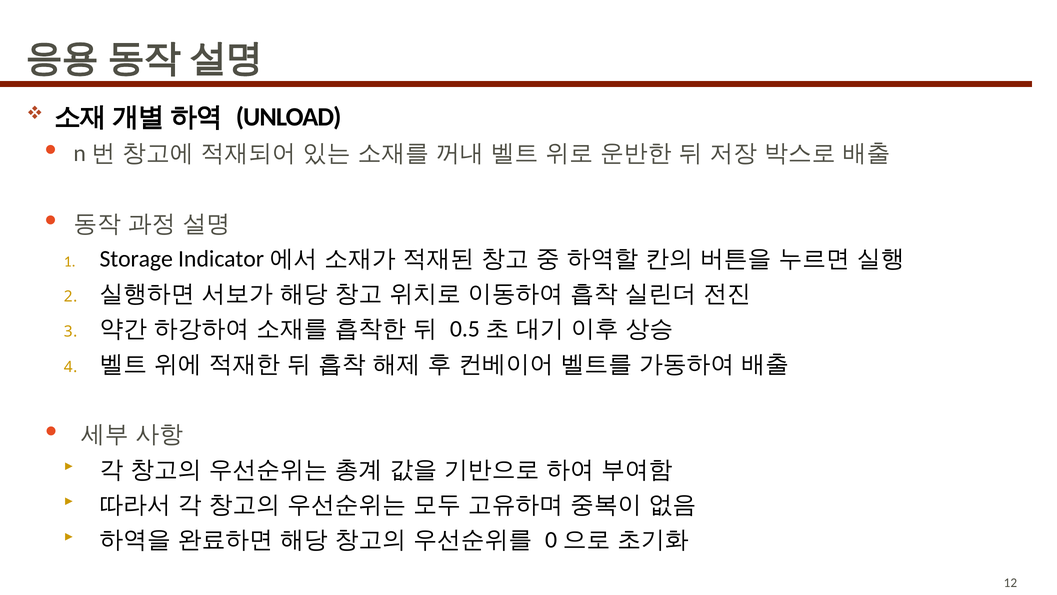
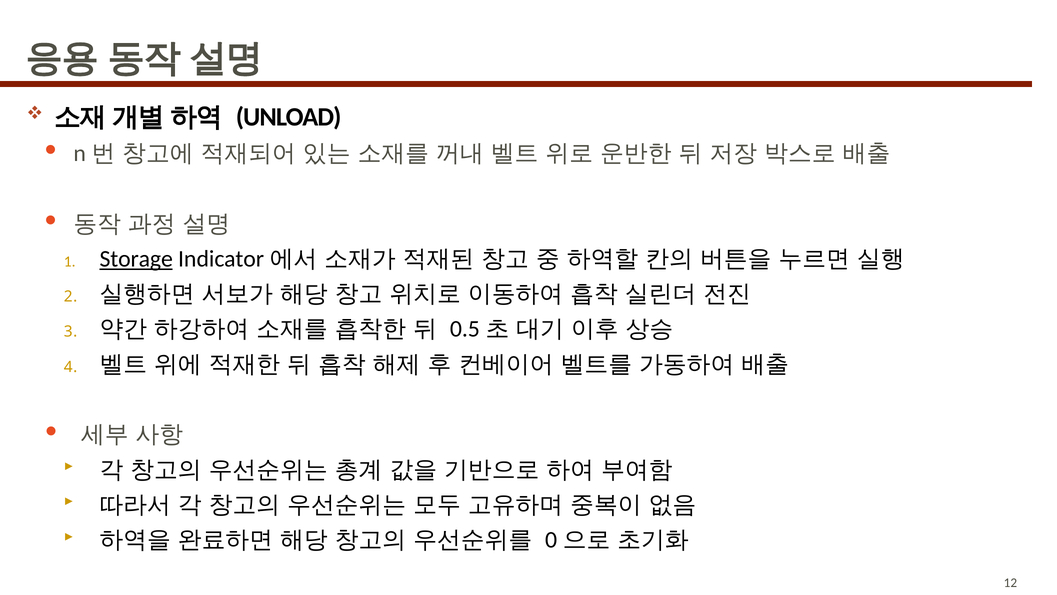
Storage underline: none -> present
